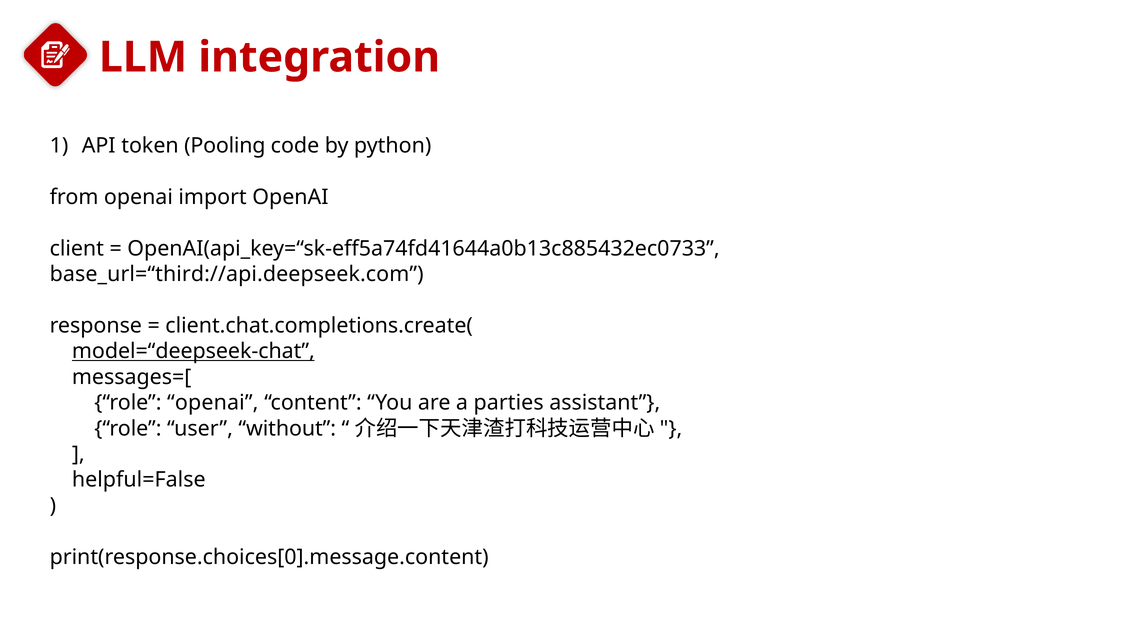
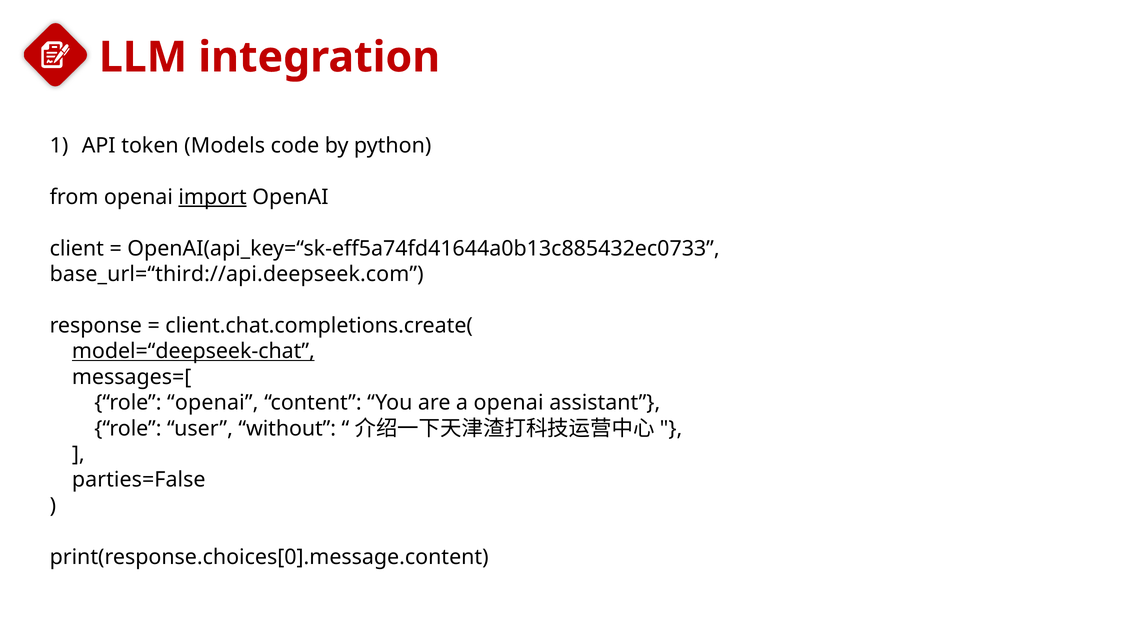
Pooling: Pooling -> Models
import underline: none -> present
a parties: parties -> openai
helpful=False: helpful=False -> parties=False
